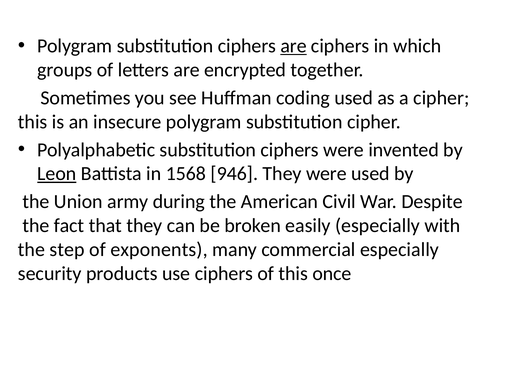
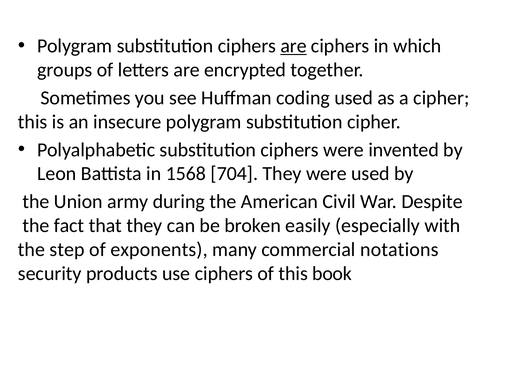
Leon underline: present -> none
946: 946 -> 704
commercial especially: especially -> notations
once: once -> book
